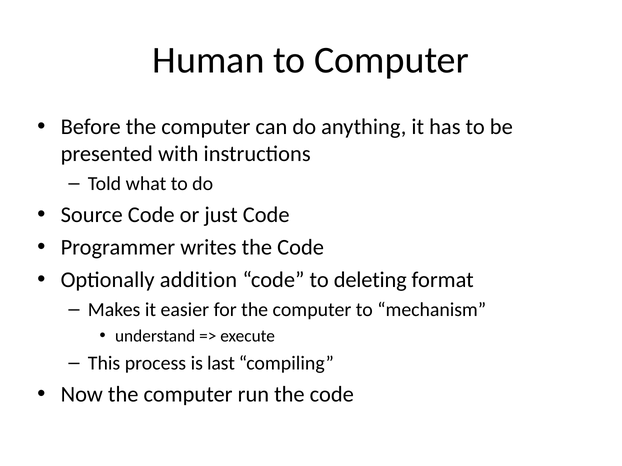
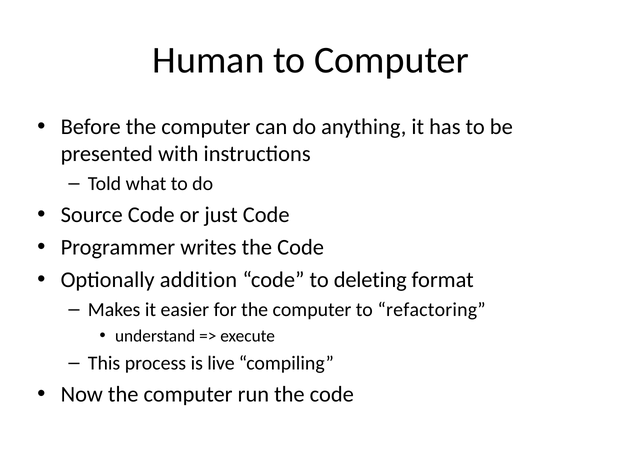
mechanism: mechanism -> refactoring
last: last -> live
